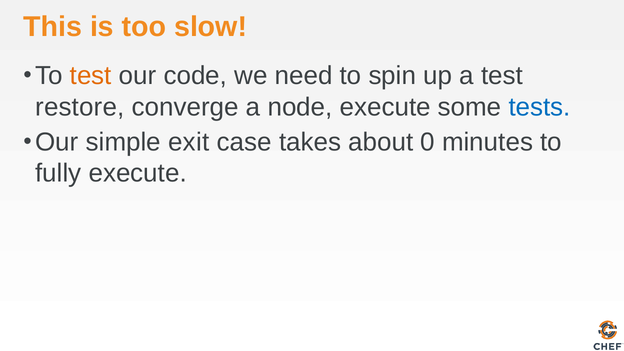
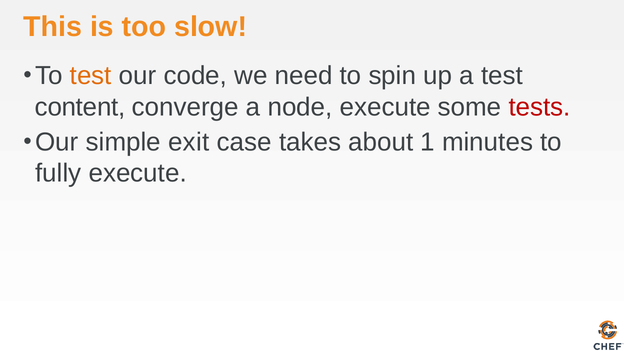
restore: restore -> content
tests colour: blue -> red
0: 0 -> 1
